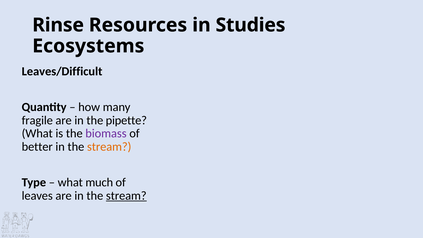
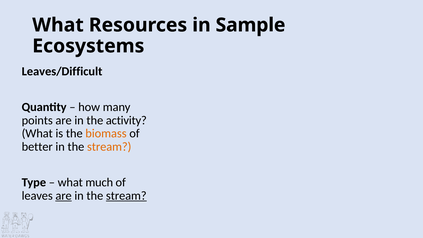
Rinse at (58, 25): Rinse -> What
Studies: Studies -> Sample
fragile: fragile -> points
pipette: pipette -> activity
biomass colour: purple -> orange
are at (64, 196) underline: none -> present
